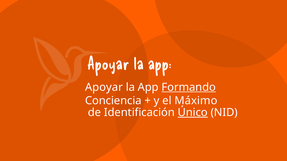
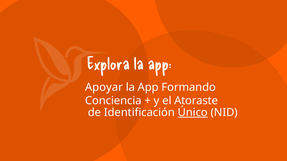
Apoyar at (108, 64): Apoyar -> Explora
Formando underline: present -> none
Máximo: Máximo -> Atoraste
